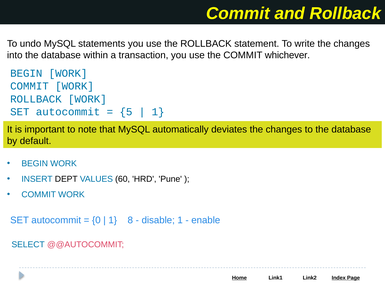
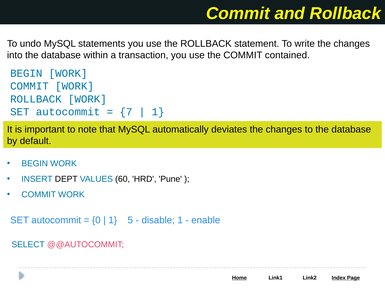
whichever: whichever -> contained
5: 5 -> 7
8: 8 -> 5
